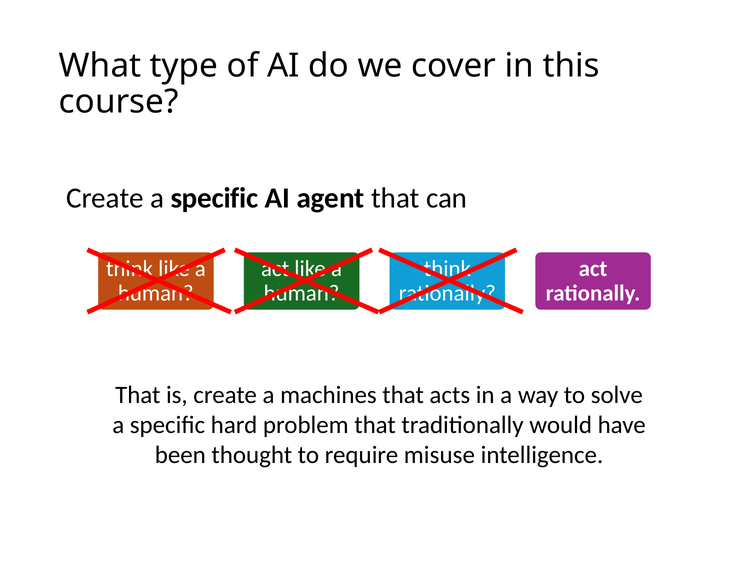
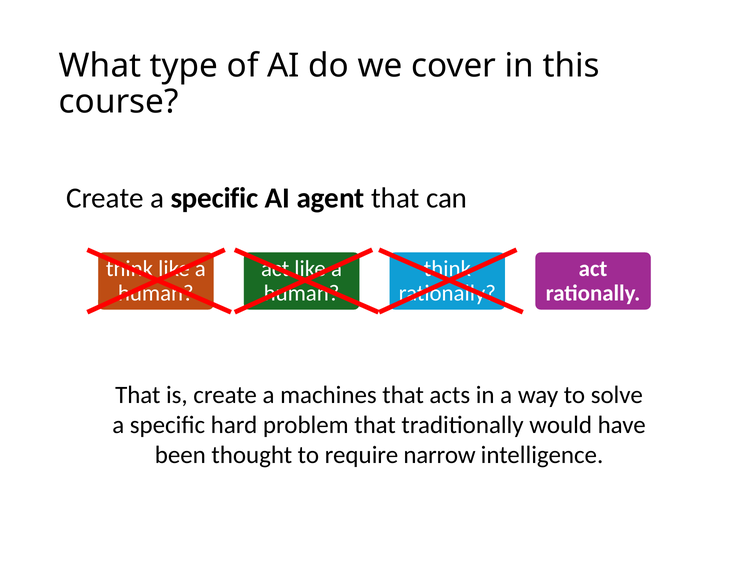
misuse: misuse -> narrow
